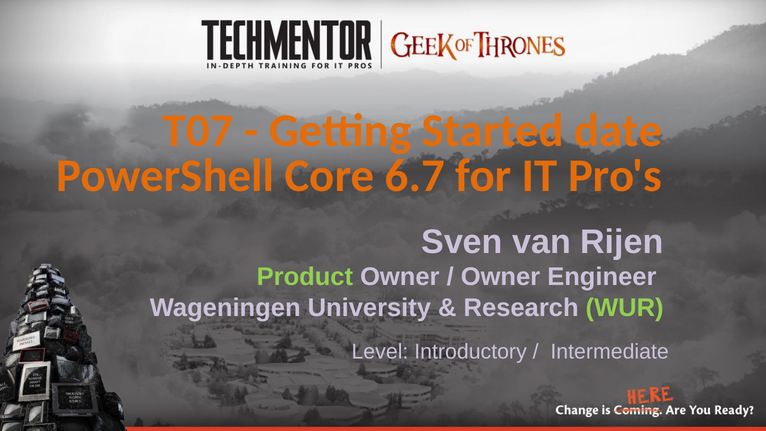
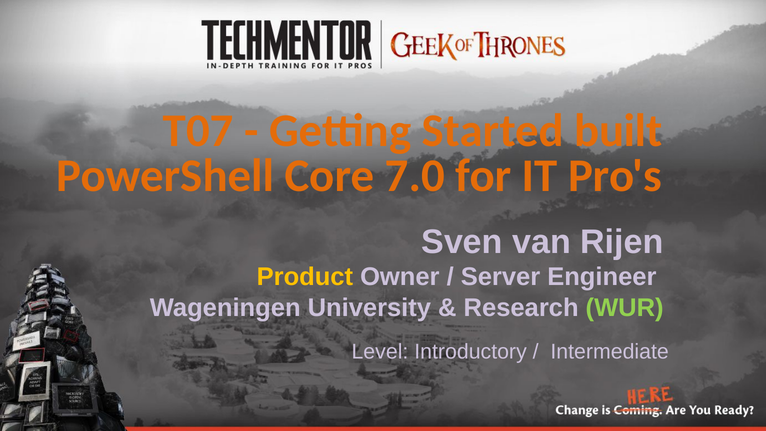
date: date -> built
6.7: 6.7 -> 7.0
Product colour: light green -> yellow
Owner at (500, 277): Owner -> Server
